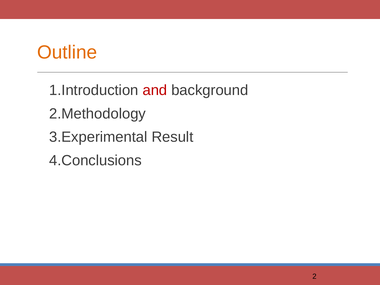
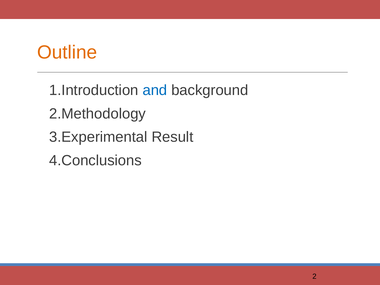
and colour: red -> blue
